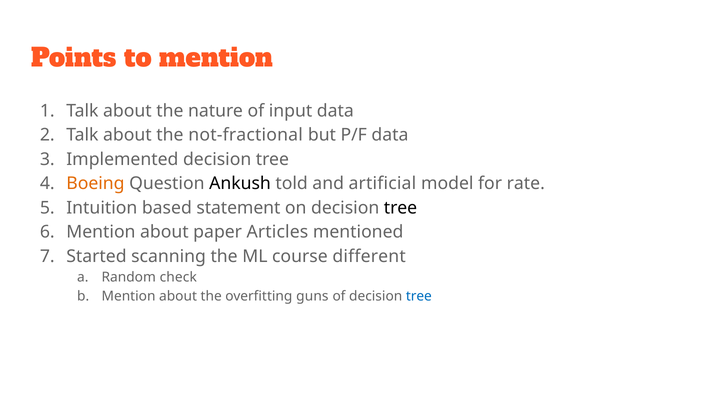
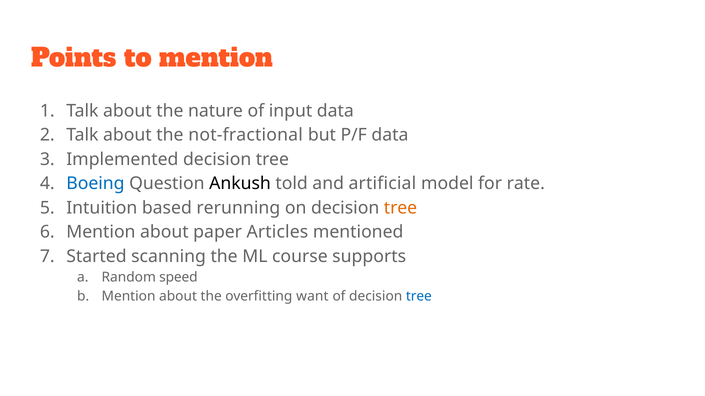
Boeing colour: orange -> blue
statement: statement -> rerunning
tree at (401, 208) colour: black -> orange
different: different -> supports
check: check -> speed
guns: guns -> want
